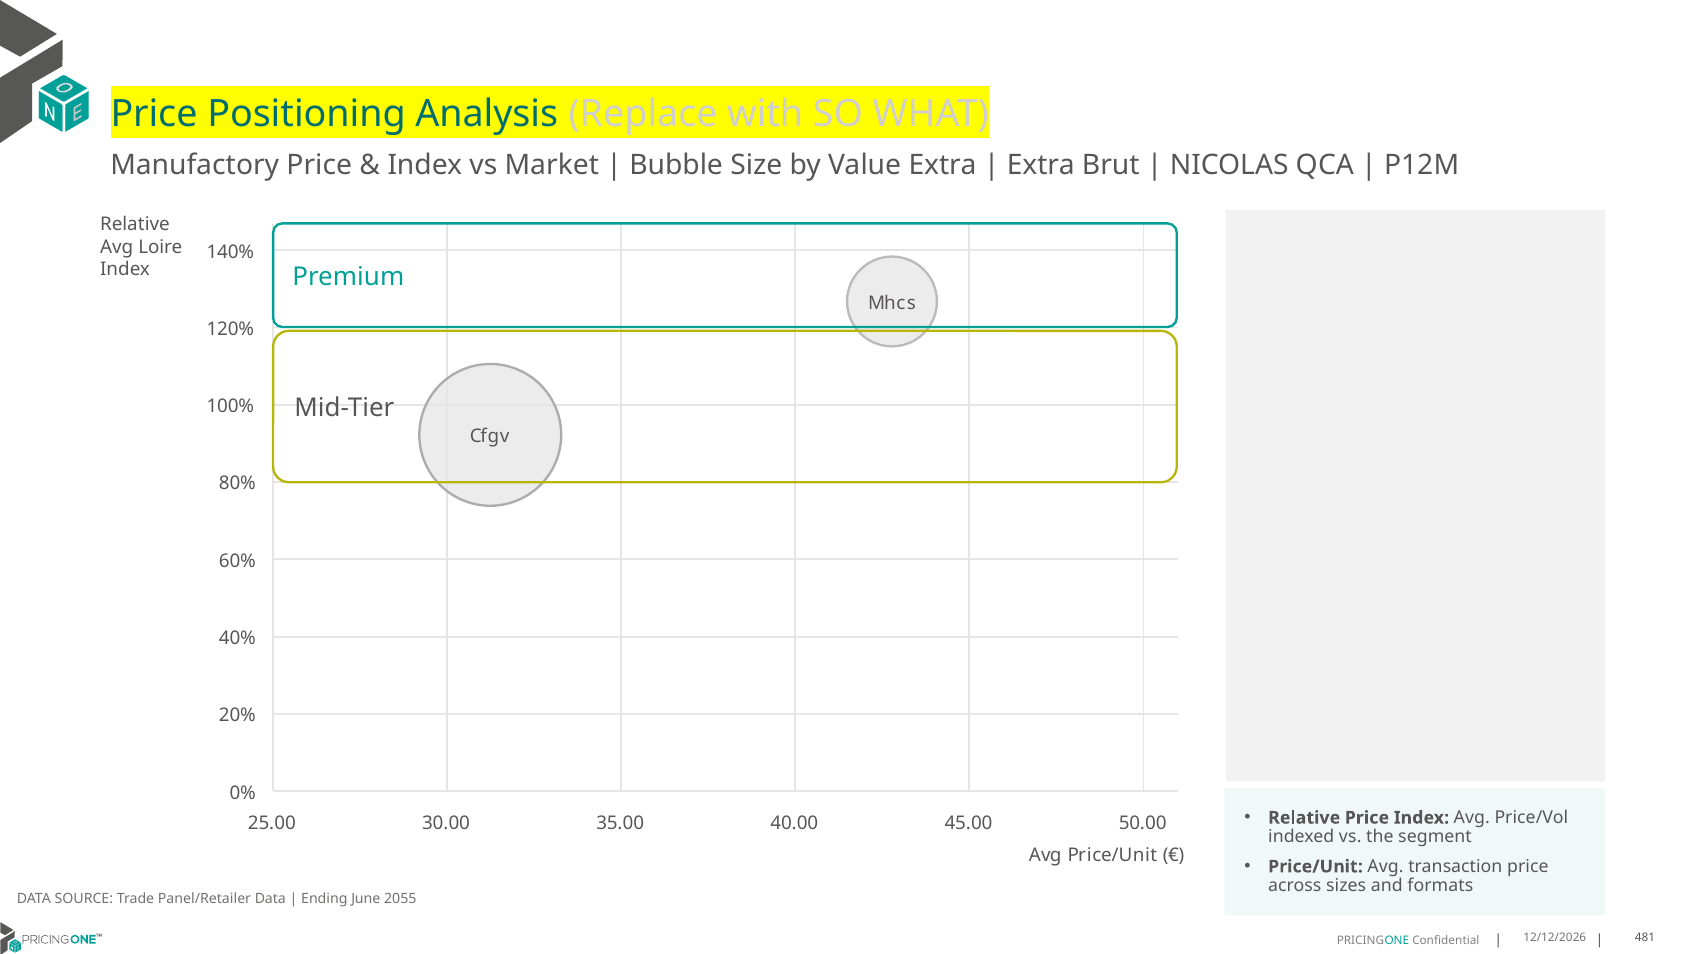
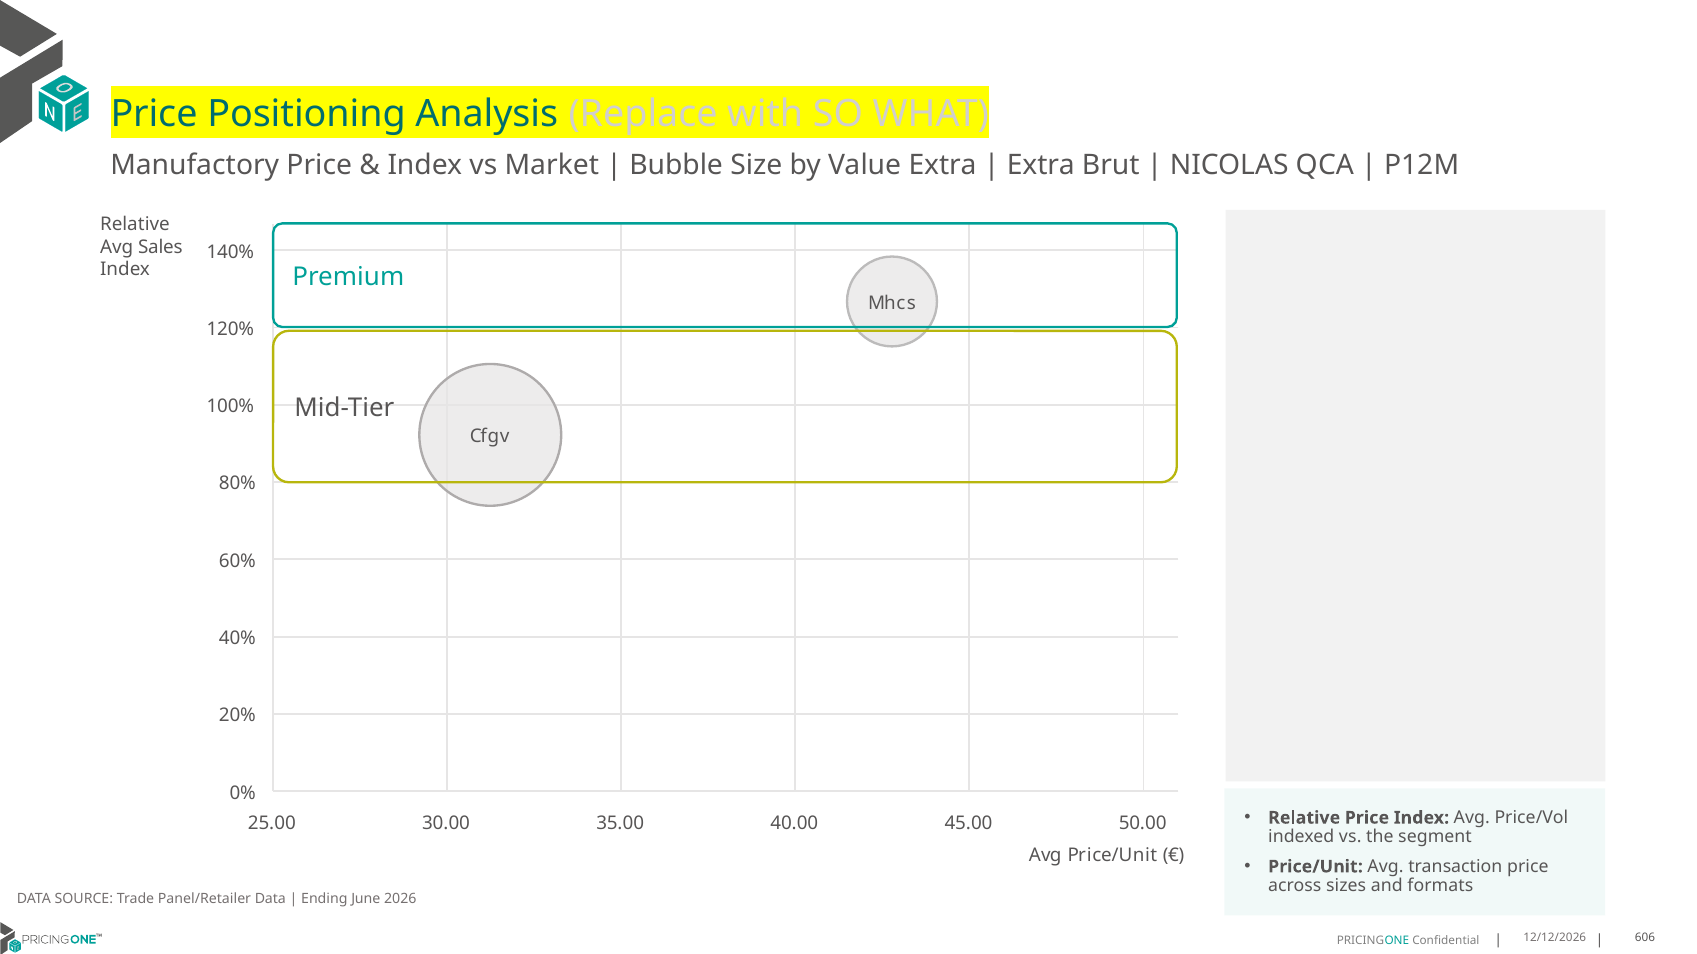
Loire: Loire -> Sales
2055: 2055 -> 2026
481: 481 -> 606
